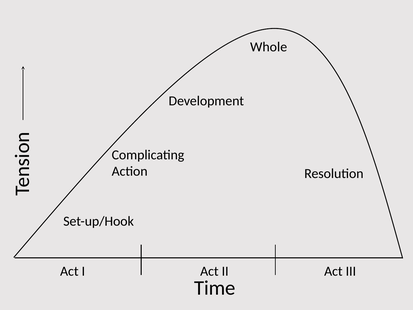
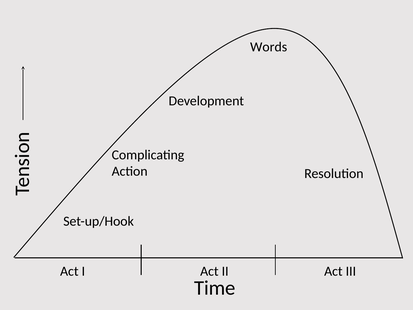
Whole: Whole -> Words
